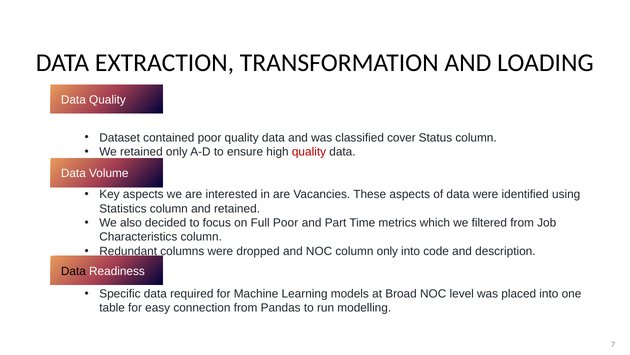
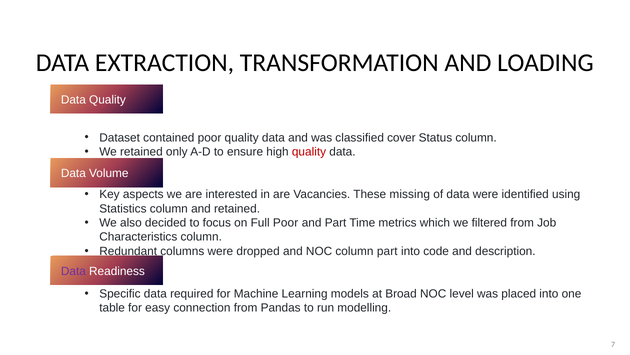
These aspects: aspects -> missing
column only: only -> part
Data at (73, 271) colour: black -> purple
